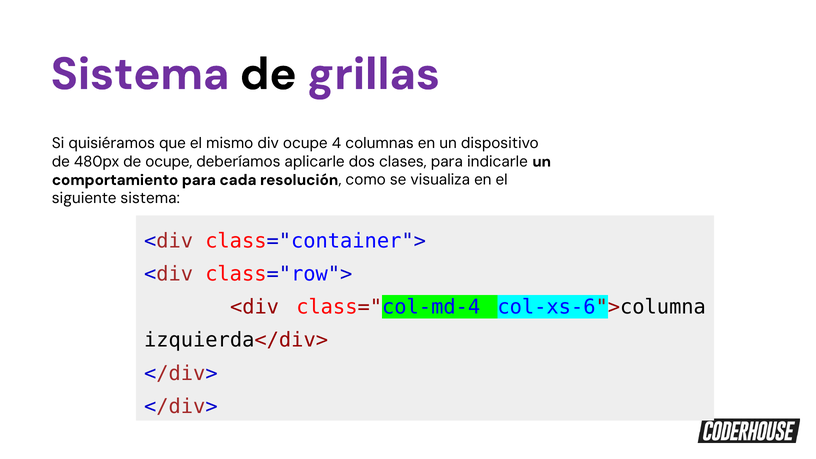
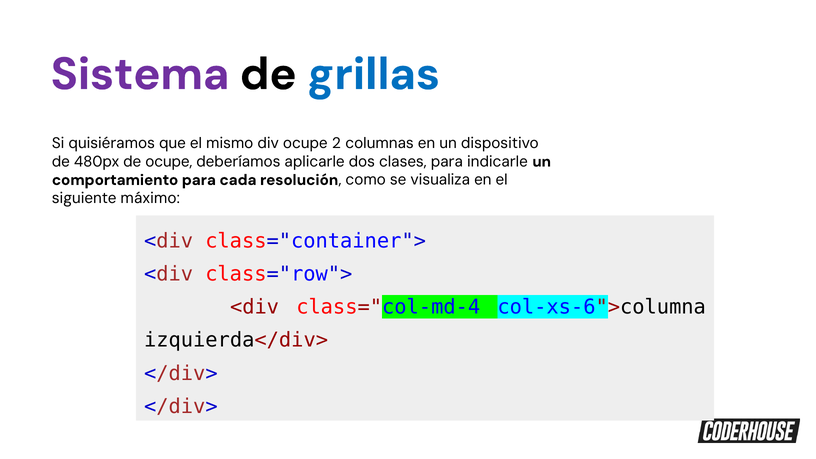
grillas colour: purple -> blue
4: 4 -> 2
siguiente sistema: sistema -> máximo
